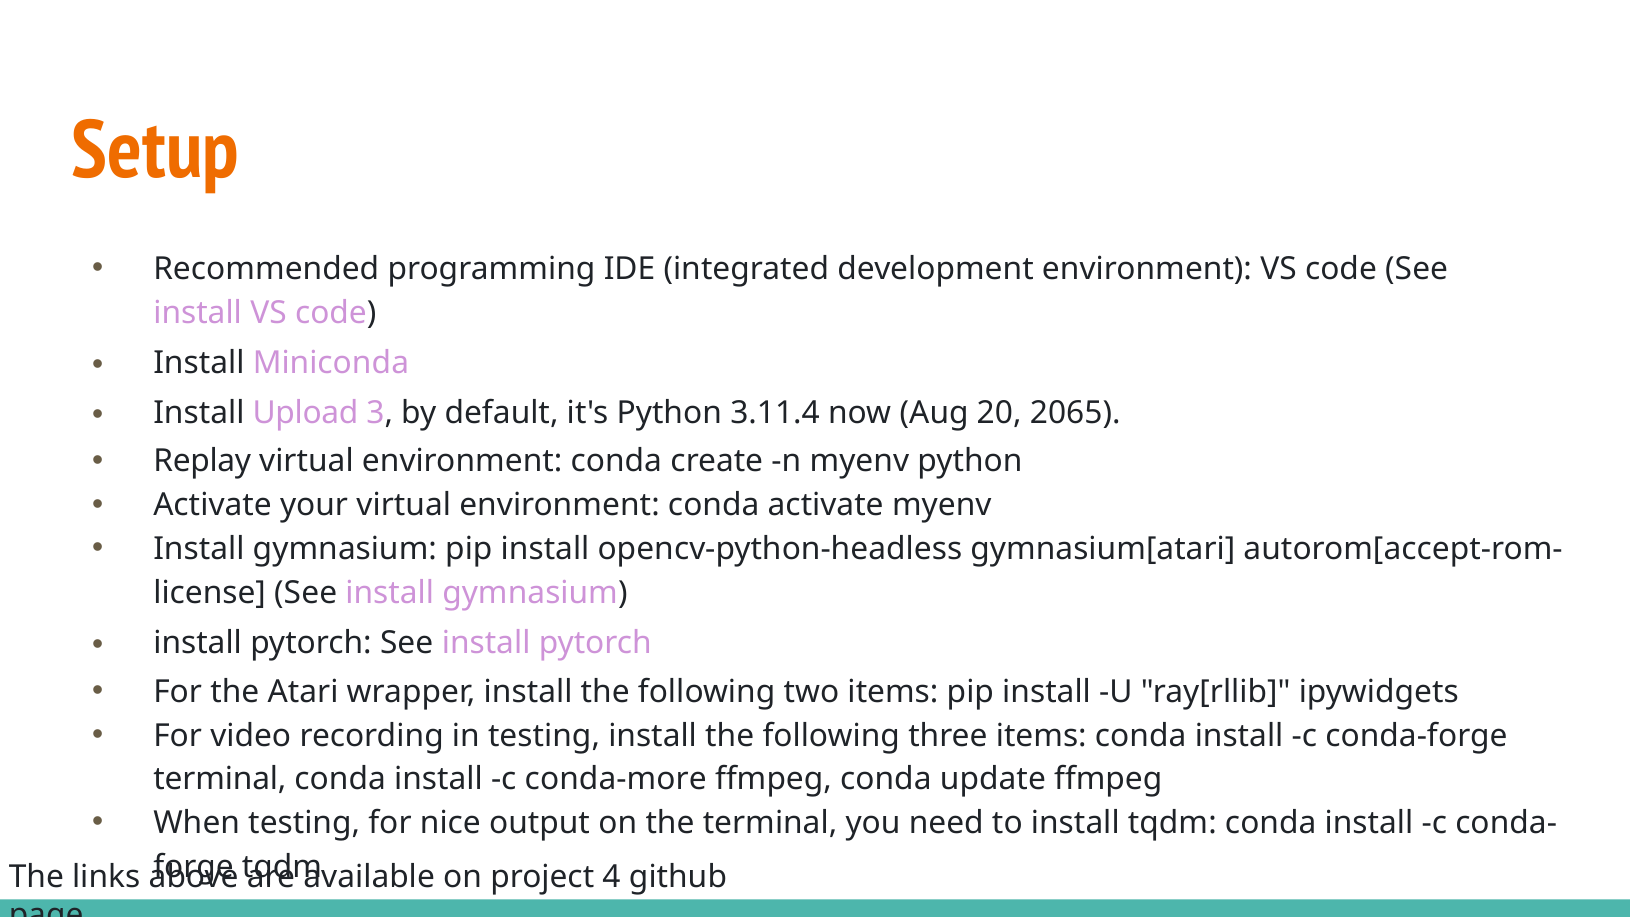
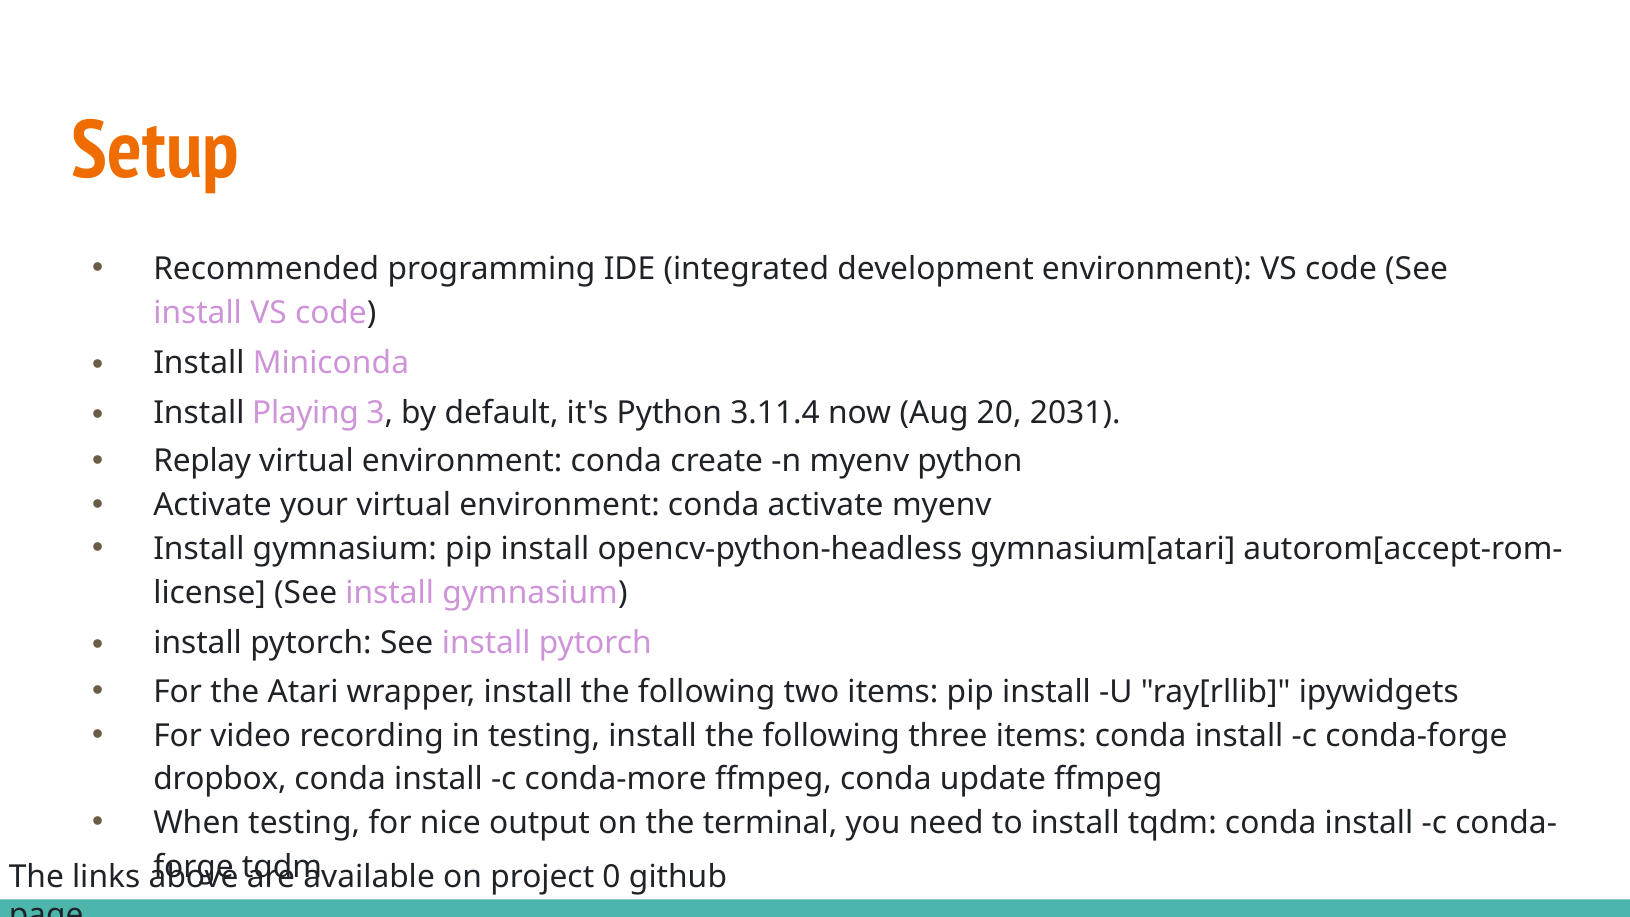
Upload: Upload -> Playing
2065: 2065 -> 2031
terminal at (220, 779): terminal -> dropbox
4: 4 -> 0
